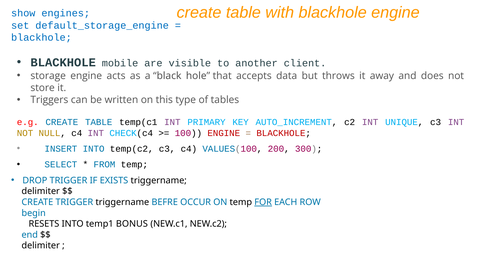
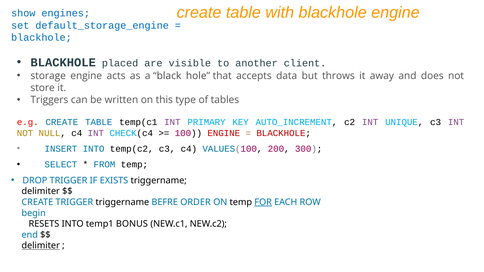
mobile: mobile -> placed
OCCUR: OCCUR -> ORDER
delimiter at (41, 246) underline: none -> present
